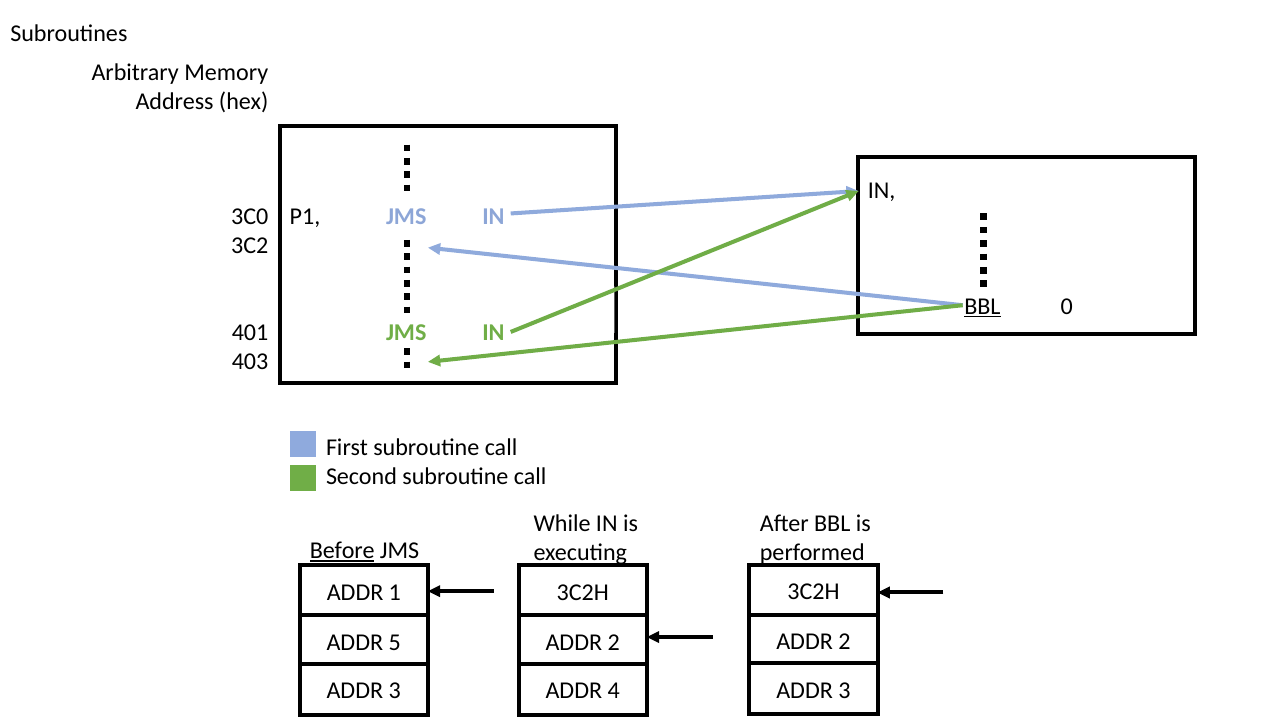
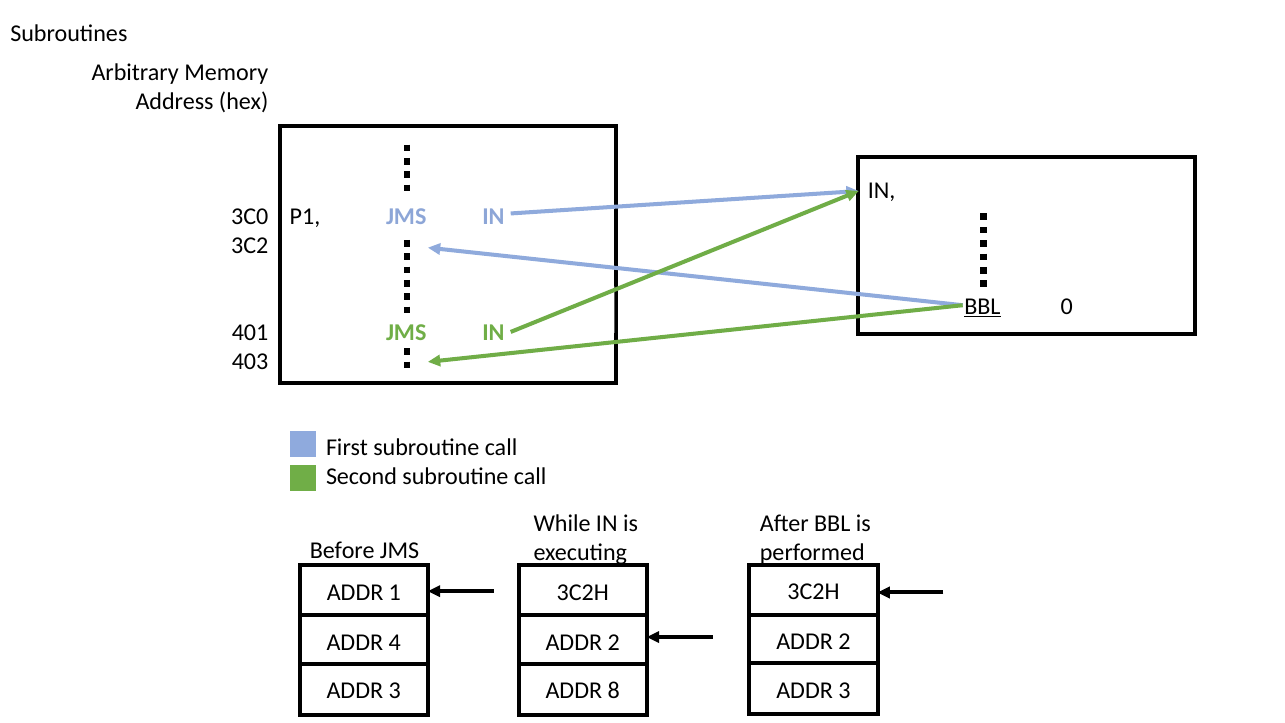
Before underline: present -> none
5: 5 -> 4
4: 4 -> 8
